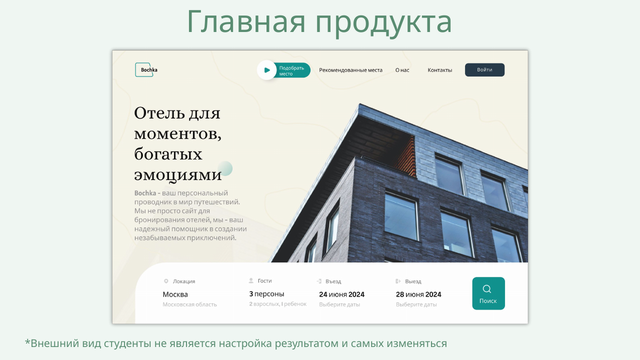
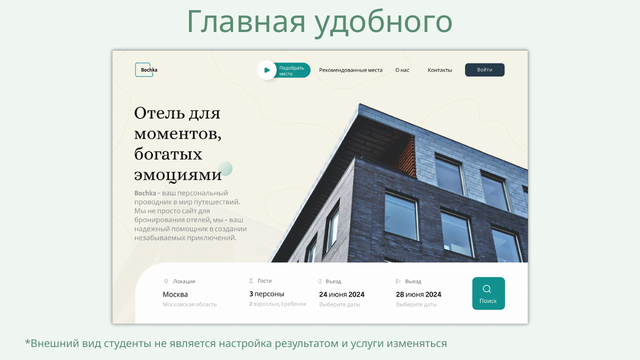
продукта: продукта -> удобного
самых: самых -> услуги
